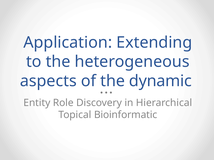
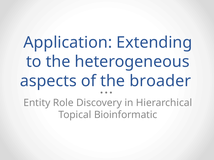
dynamic: dynamic -> broader
